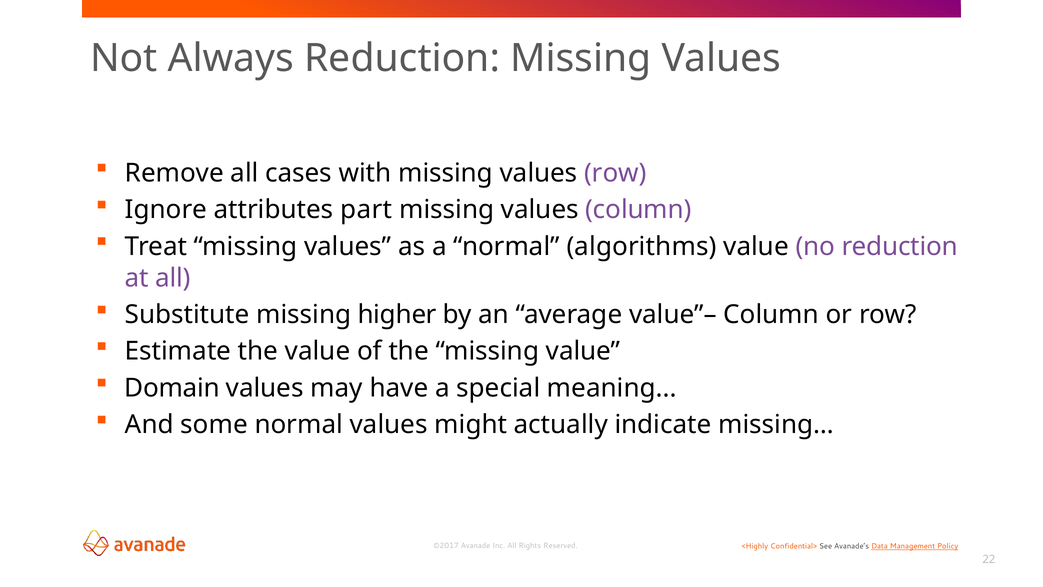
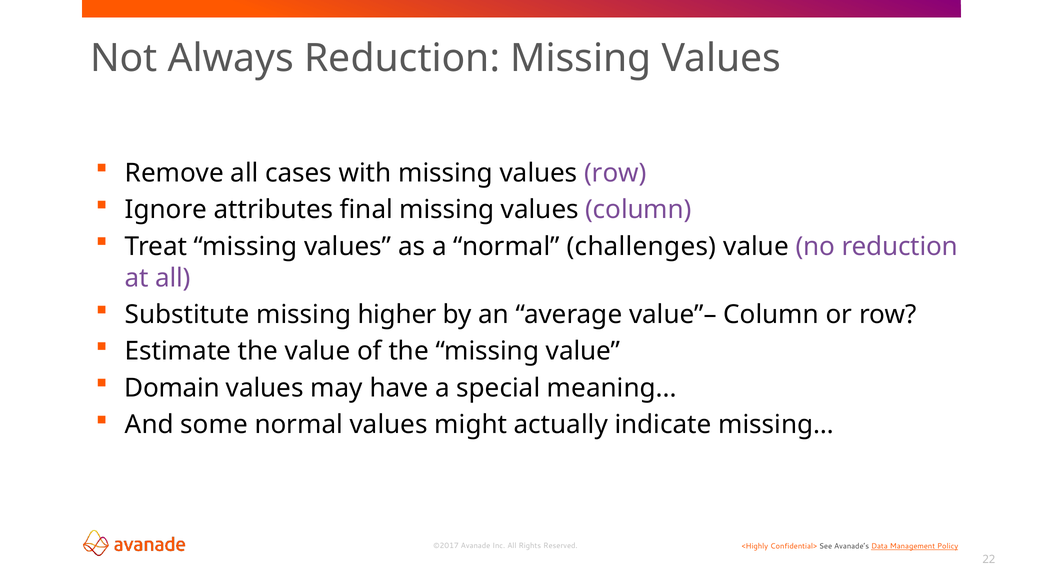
part: part -> final
algorithms: algorithms -> challenges
